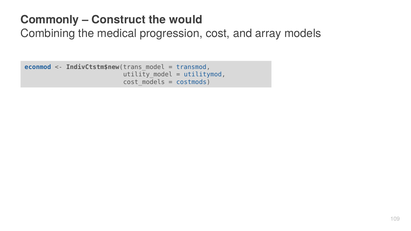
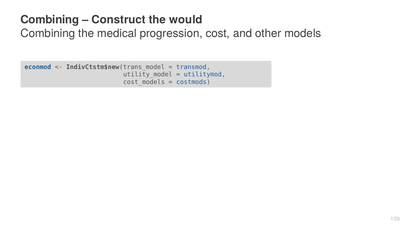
Commonly at (50, 20): Commonly -> Combining
array: array -> other
